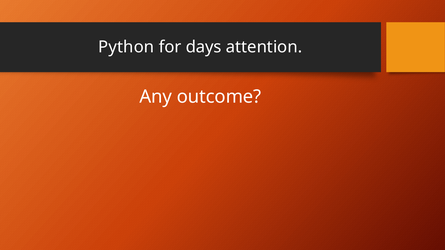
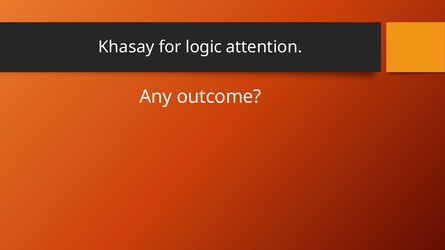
Python: Python -> Khasay
days: days -> logic
